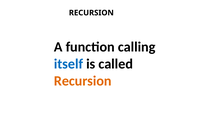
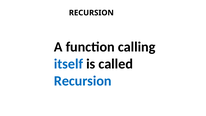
Recursion at (83, 81) colour: orange -> blue
